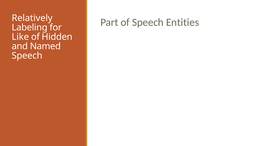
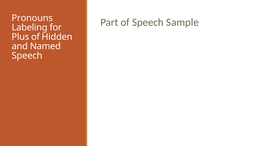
Relatively: Relatively -> Pronouns
Entities: Entities -> Sample
Like: Like -> Plus
